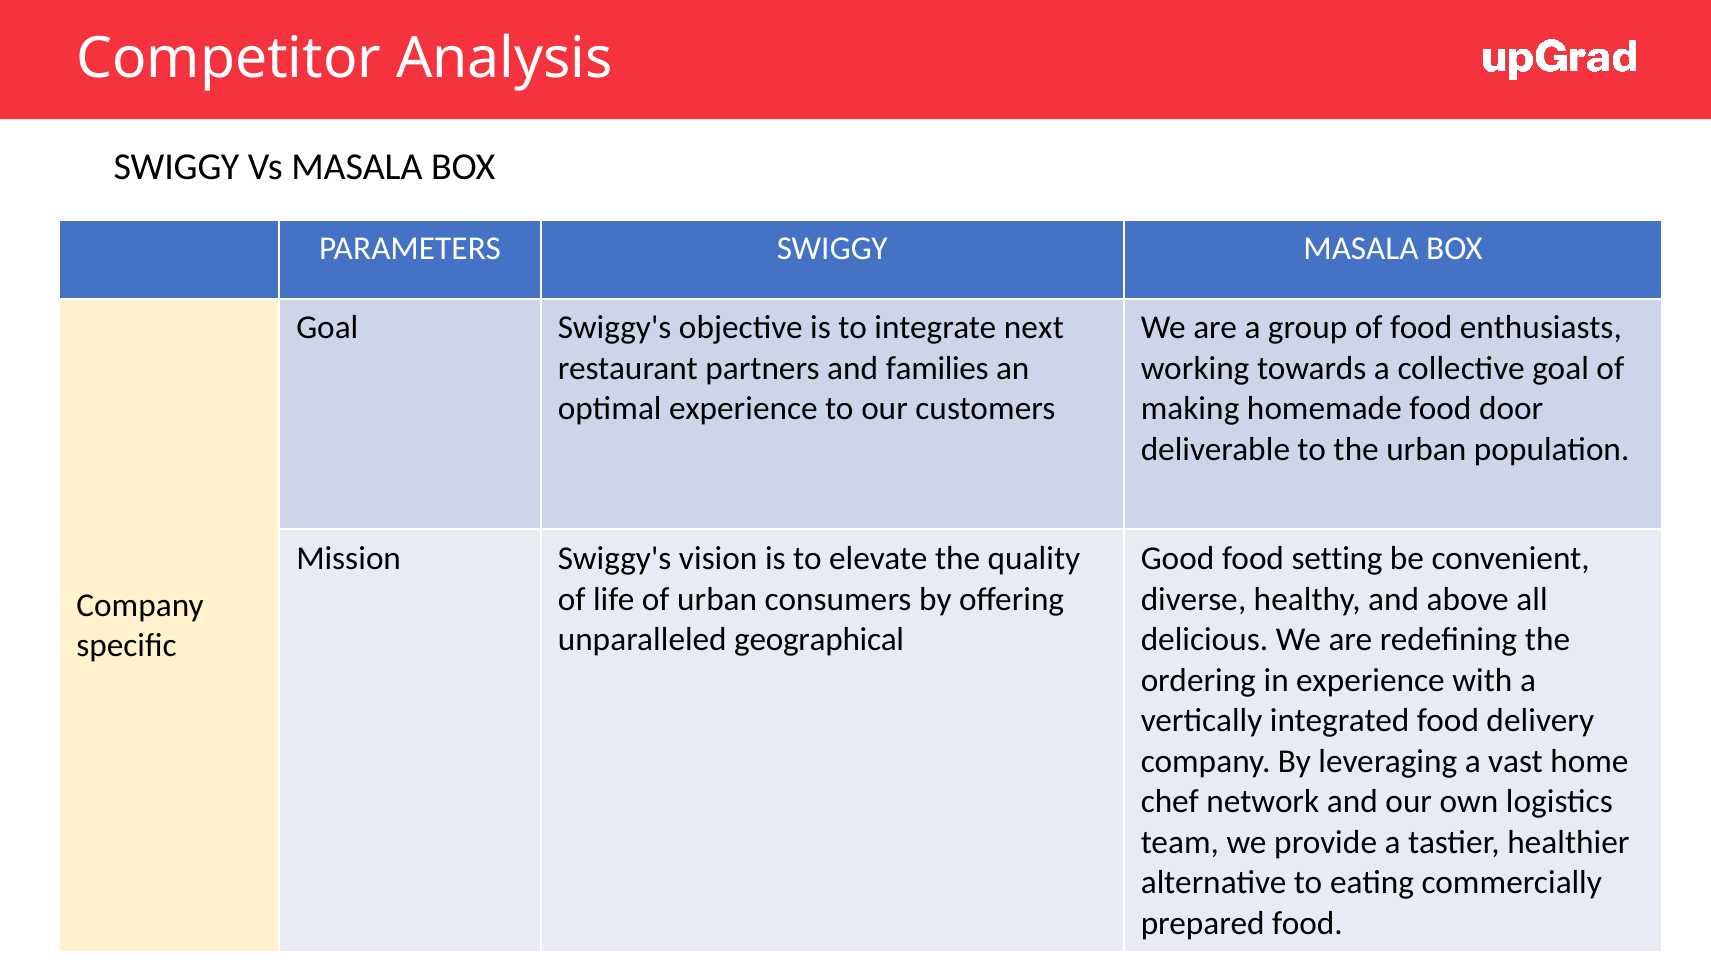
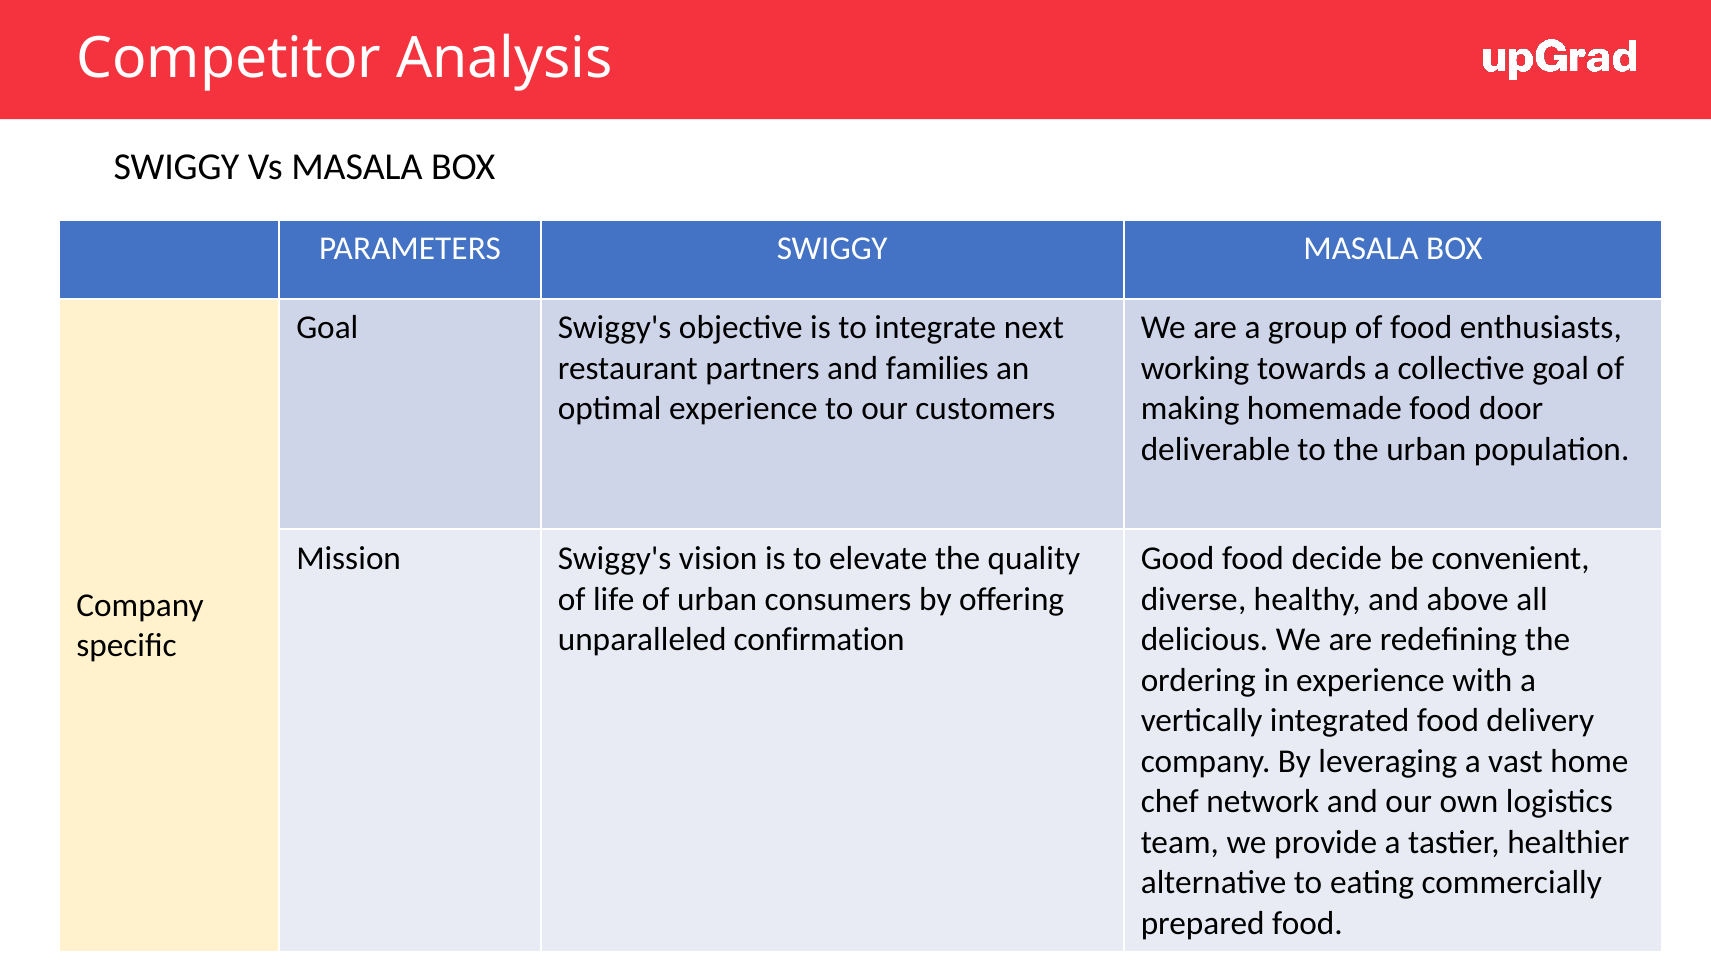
setting: setting -> decide
geographical: geographical -> confirmation
